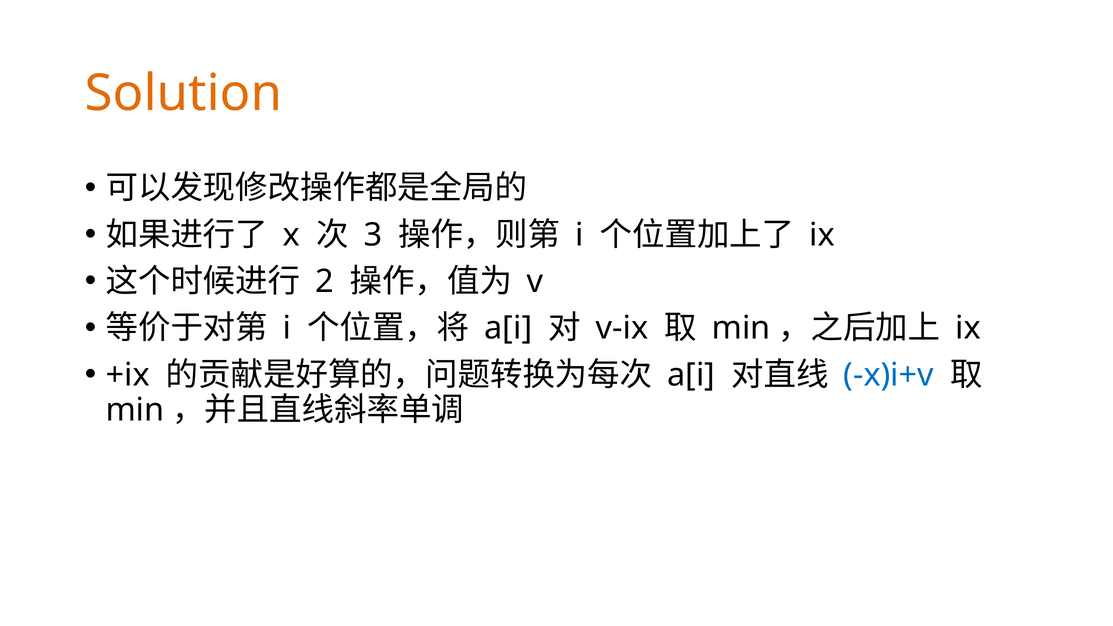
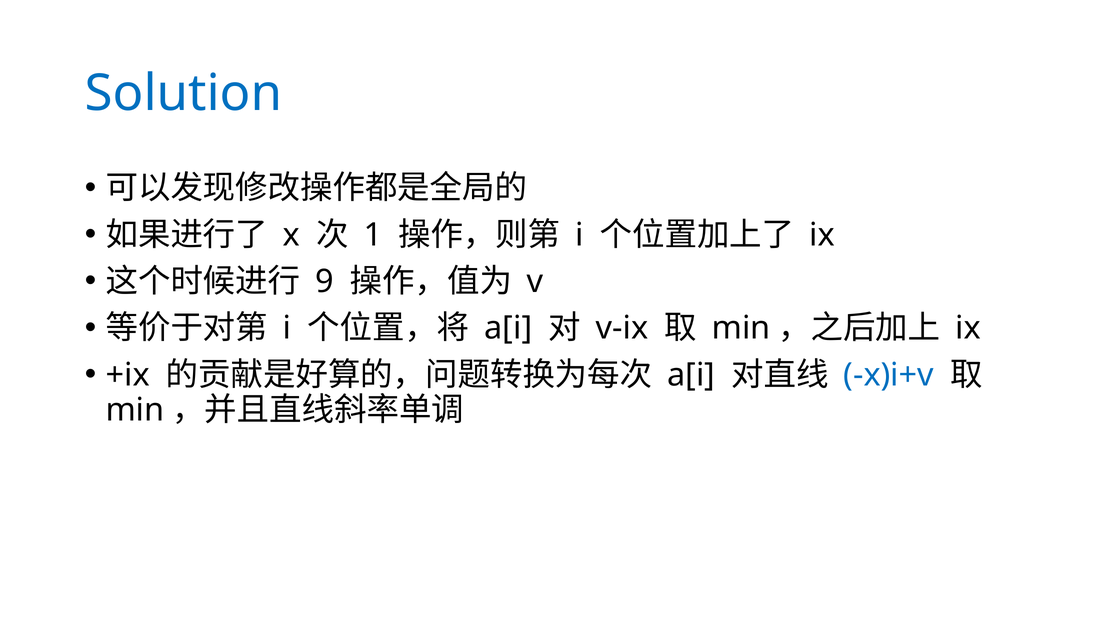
Solution colour: orange -> blue
3: 3 -> 1
2: 2 -> 9
